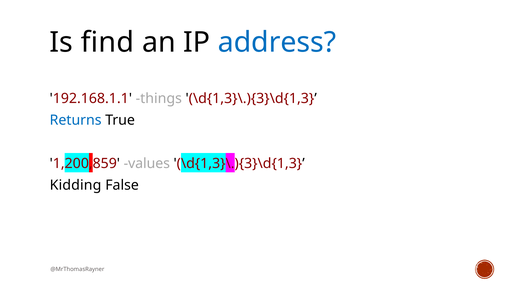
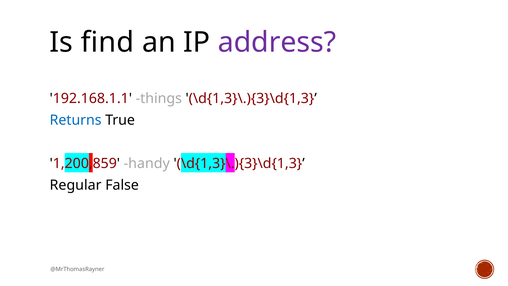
address colour: blue -> purple
values: values -> handy
Kidding: Kidding -> Regular
